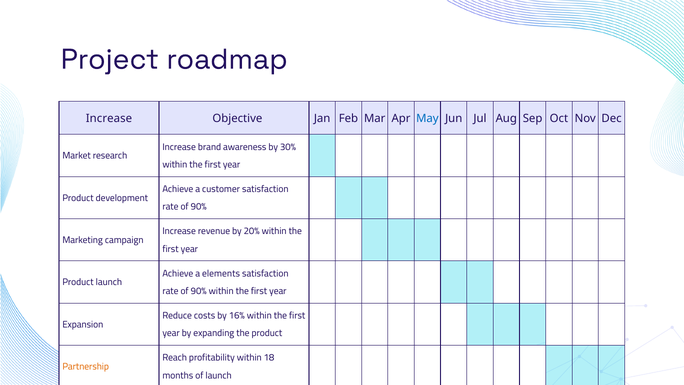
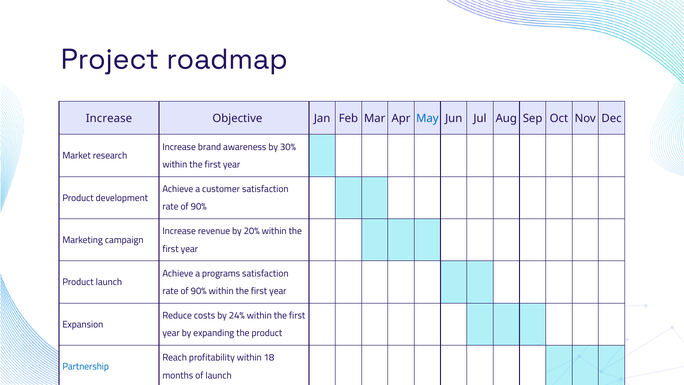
elements: elements -> programs
16%: 16% -> 24%
Partnership colour: orange -> blue
